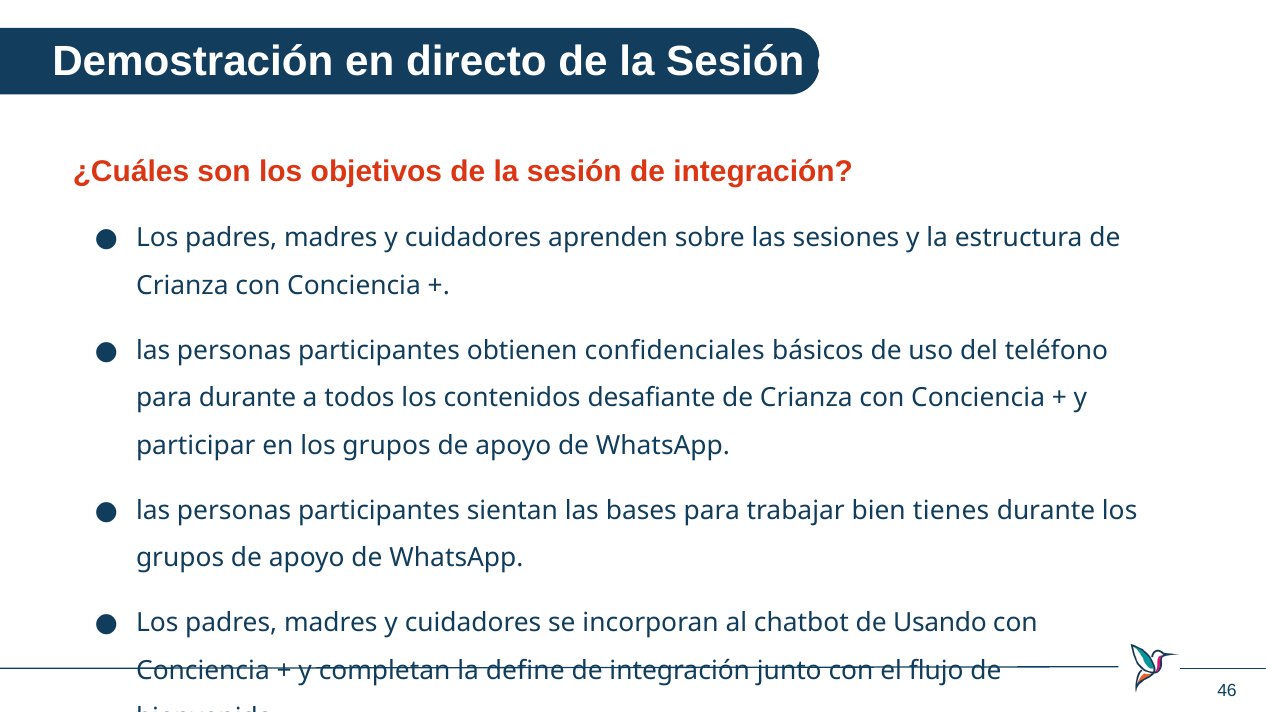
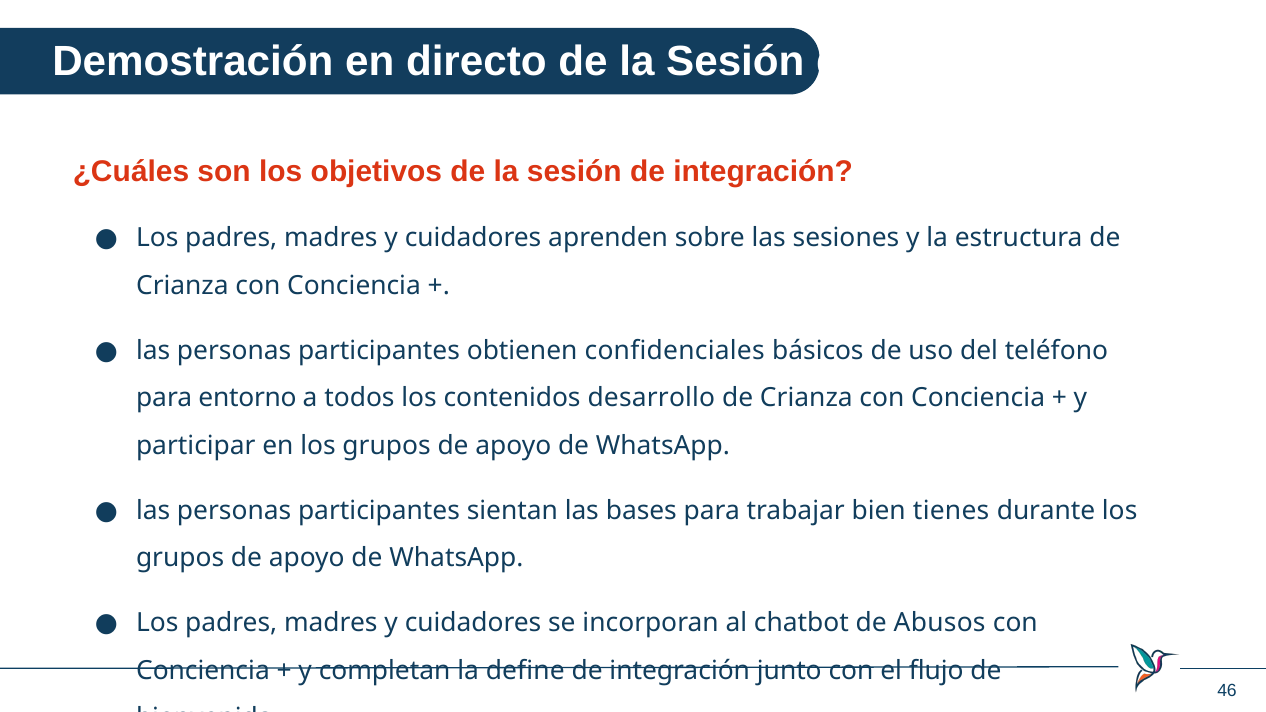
para durante: durante -> entorno
desafiante: desafiante -> desarrollo
Usando: Usando -> Abusos
